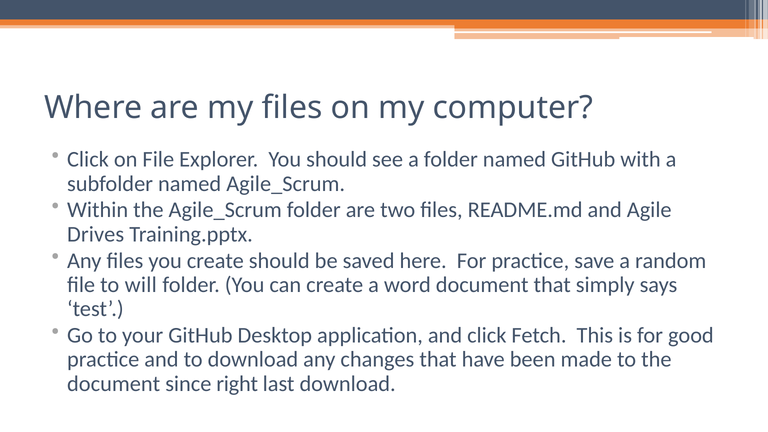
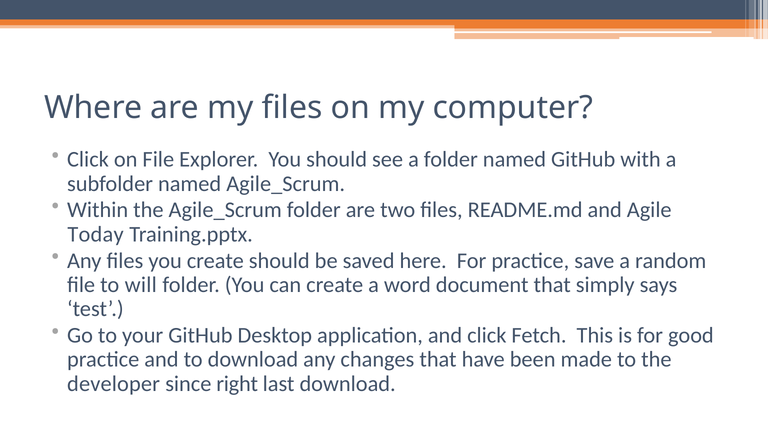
Drives: Drives -> Today
document at (114, 384): document -> developer
